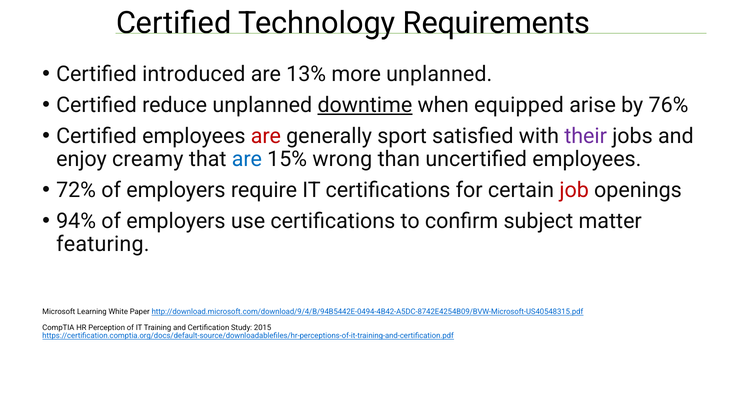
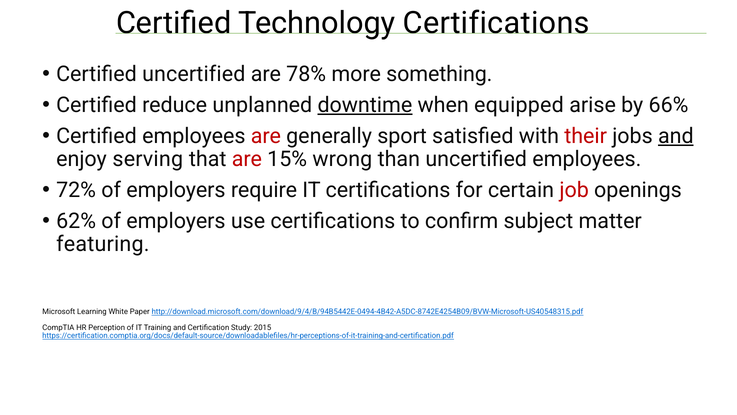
Technology Requirements: Requirements -> Certifications
Certified introduced: introduced -> uncertified
13%: 13% -> 78%
more unplanned: unplanned -> something
76%: 76% -> 66%
their colour: purple -> red
and at (676, 136) underline: none -> present
creamy: creamy -> serving
are at (247, 159) colour: blue -> red
94%: 94% -> 62%
